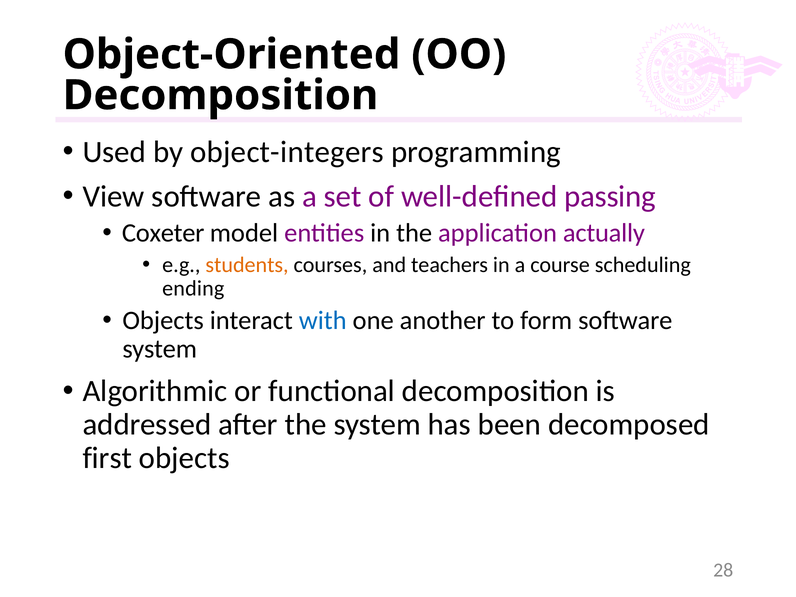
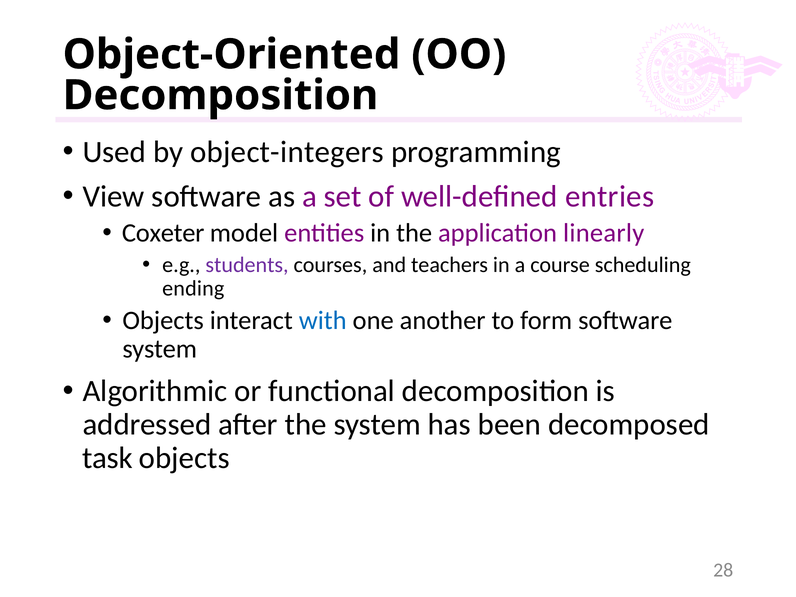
passing: passing -> entries
actually: actually -> linearly
students colour: orange -> purple
first: first -> task
